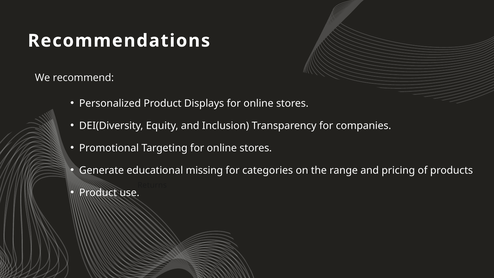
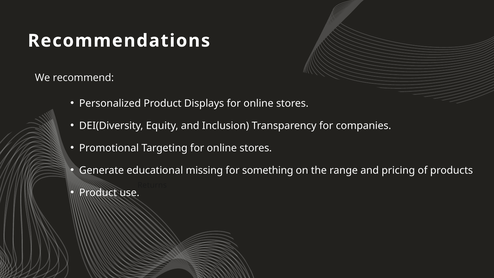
categories: categories -> something
